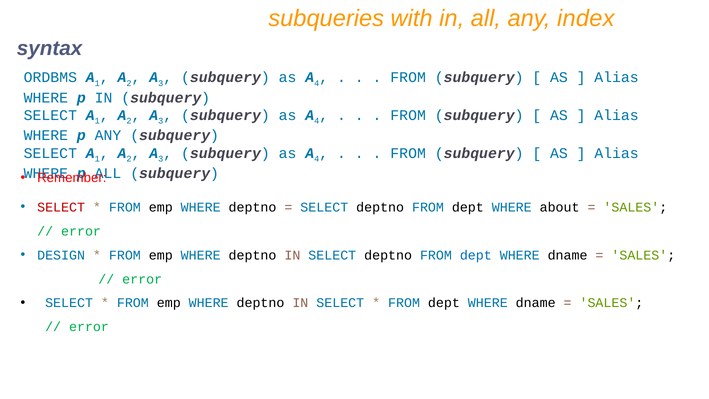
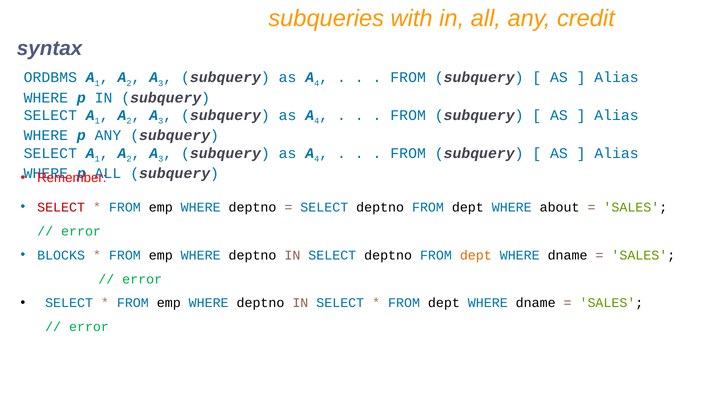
index: index -> credit
DESIGN: DESIGN -> BLOCKS
dept at (476, 255) colour: blue -> orange
